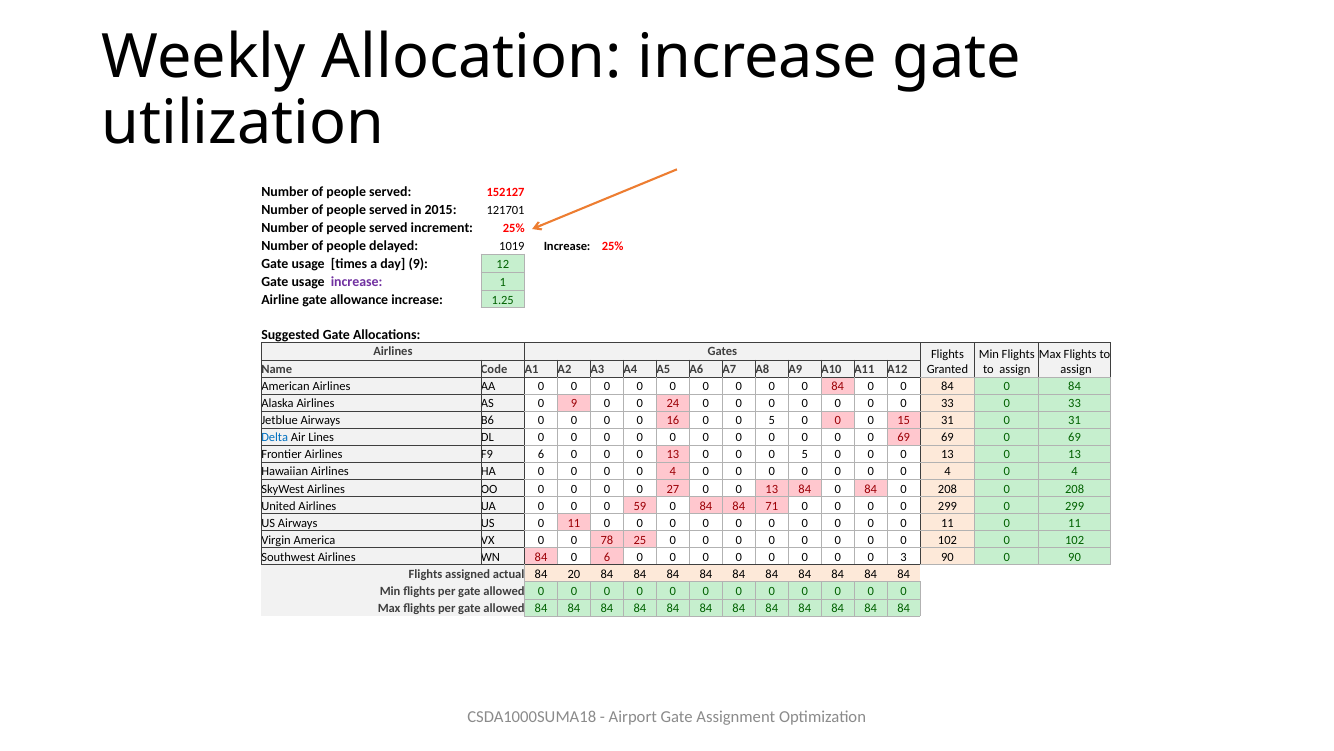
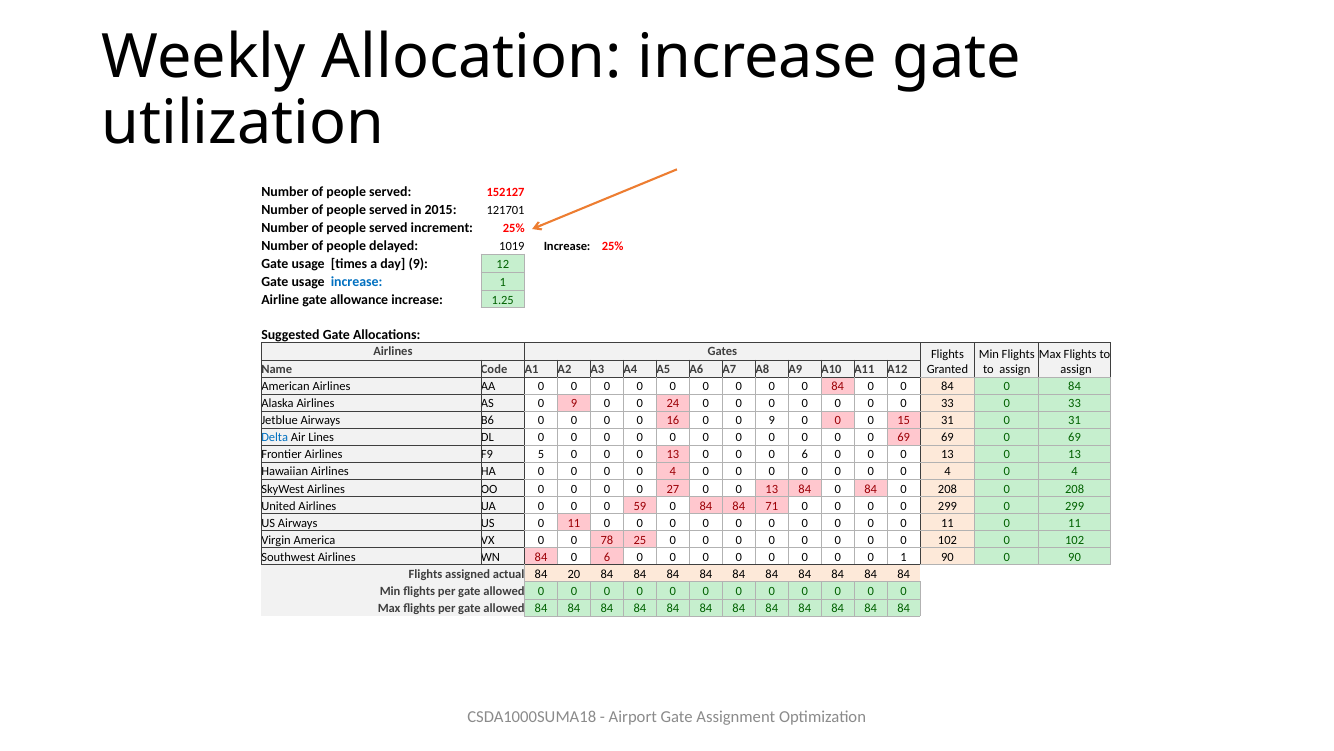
increase at (357, 281) colour: purple -> blue
16 0 0 5: 5 -> 9
F9 6: 6 -> 5
0 0 0 5: 5 -> 6
0 3: 3 -> 1
